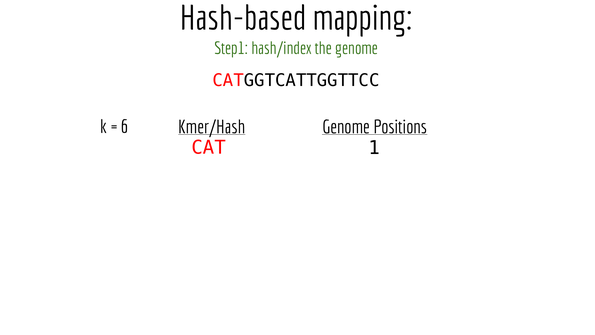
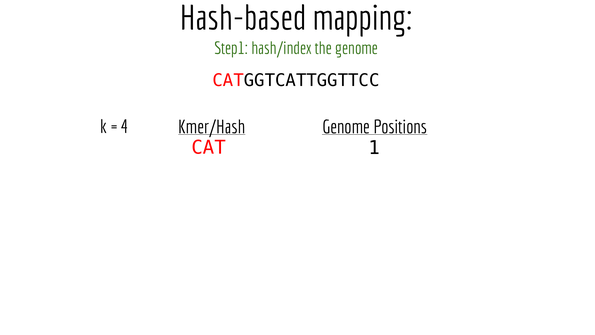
6: 6 -> 4
